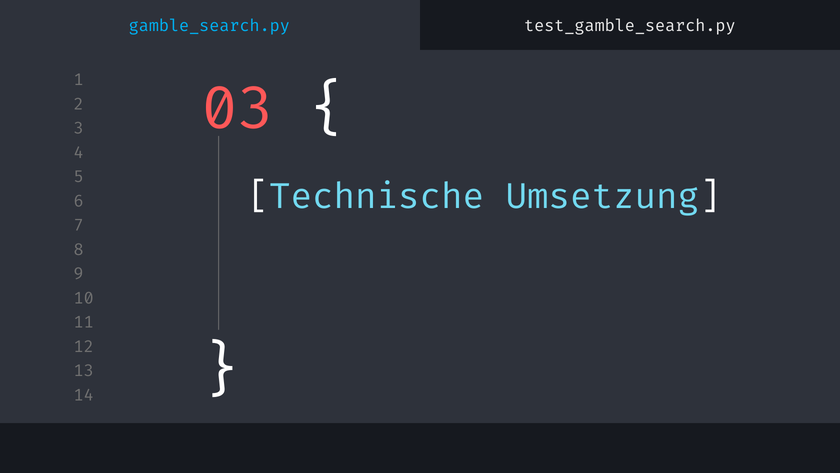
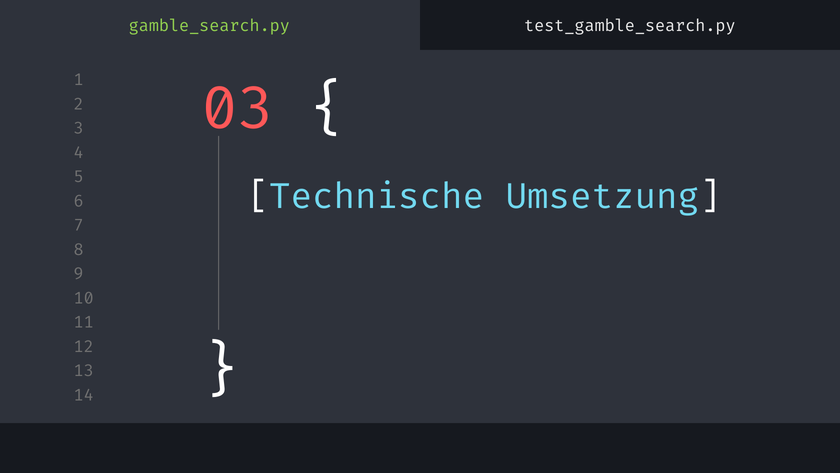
gamble_search.py colour: light blue -> light green
